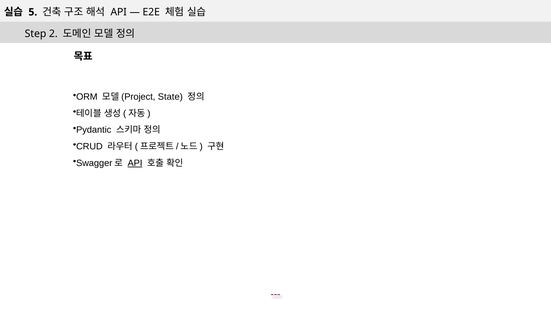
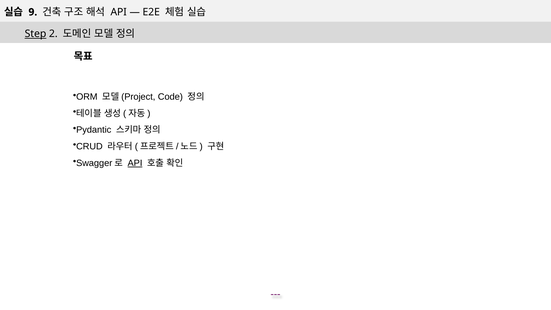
5: 5 -> 9
Step underline: none -> present
State: State -> Code
